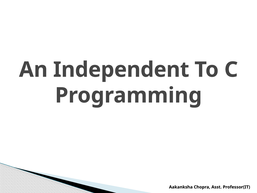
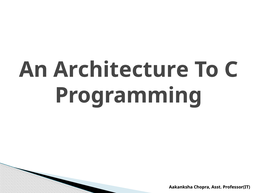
Independent: Independent -> Architecture
